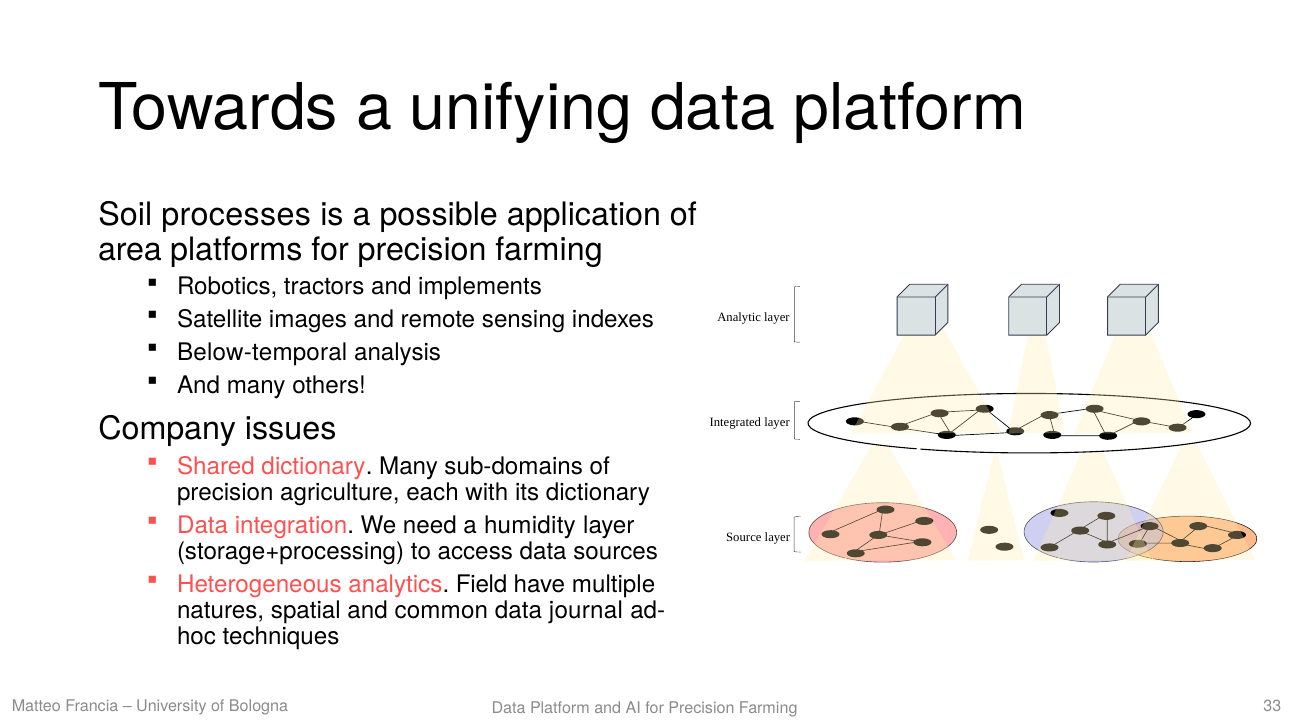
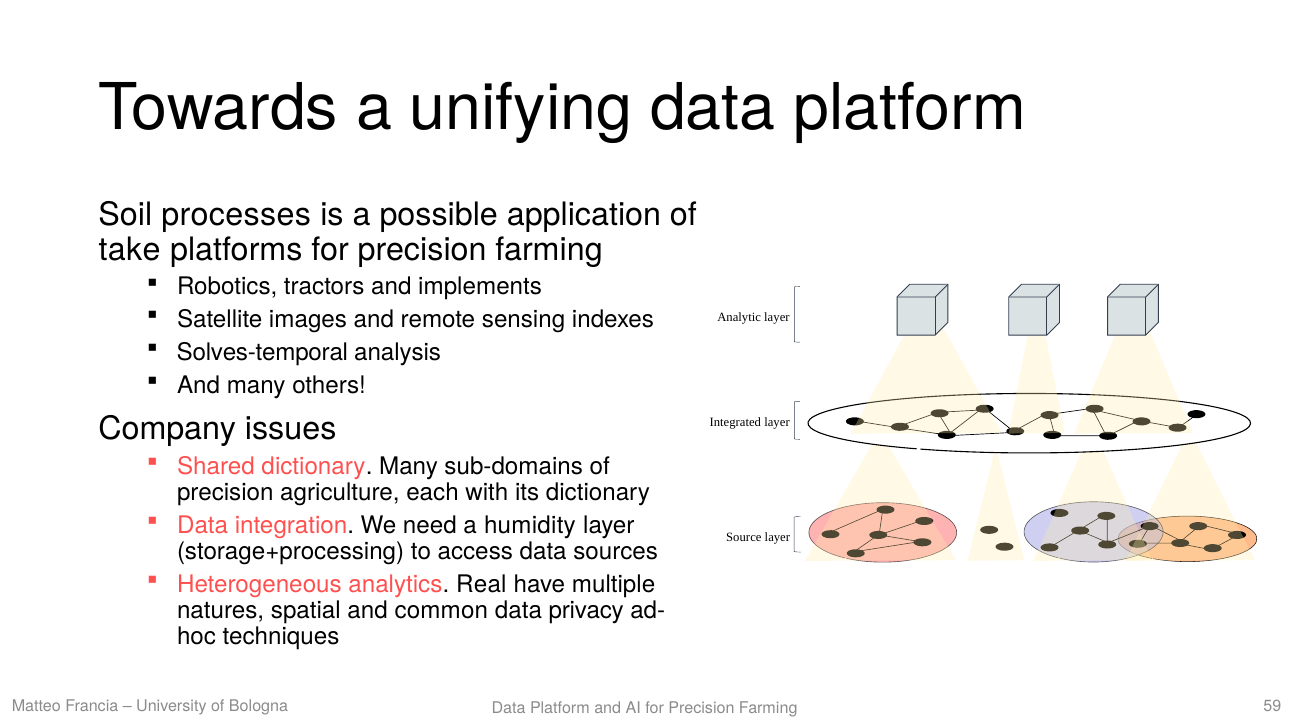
area: area -> take
Below-temporal: Below-temporal -> Solves-temporal
Field: Field -> Real
journal: journal -> privacy
33: 33 -> 59
